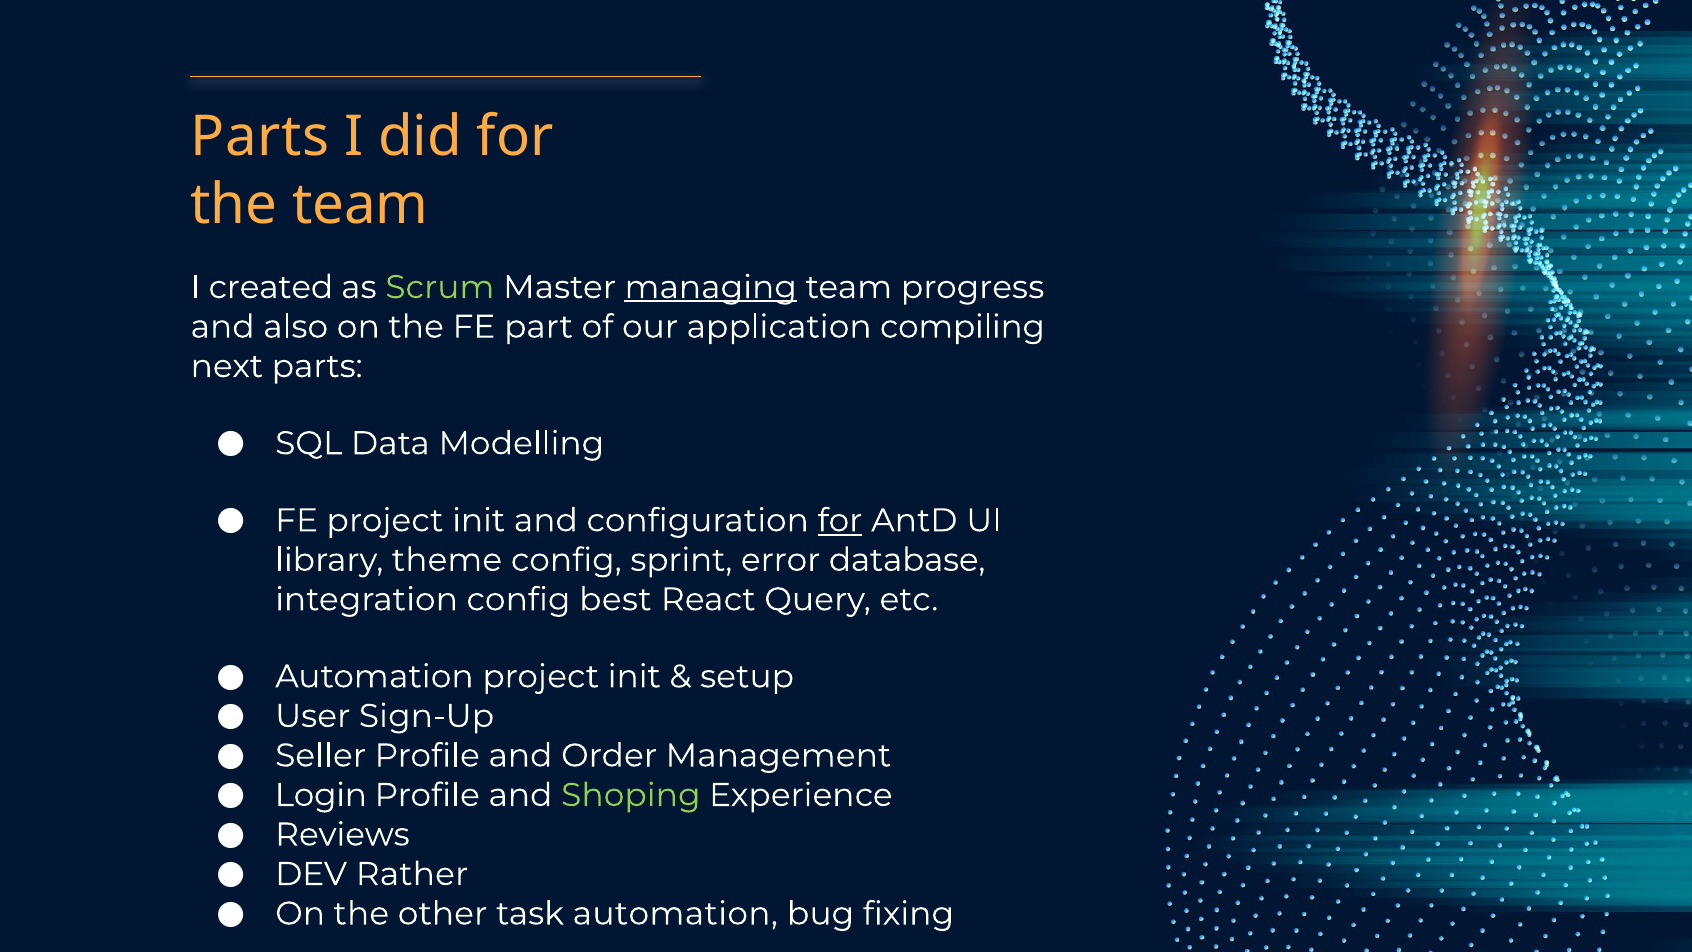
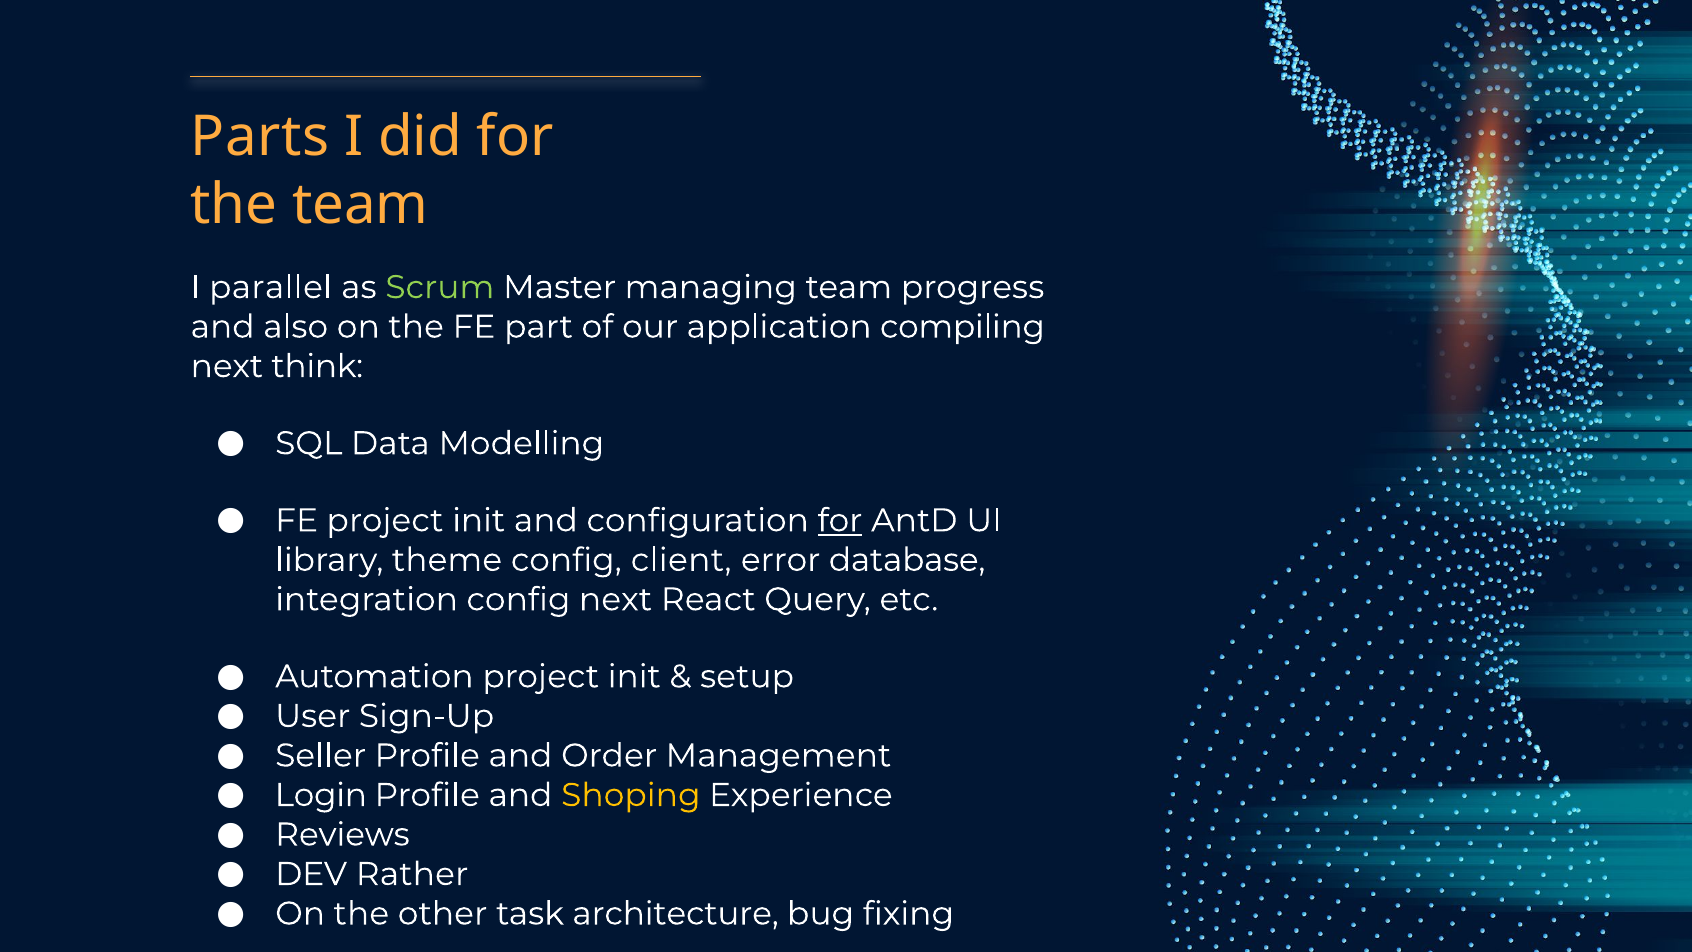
created: created -> parallel
managing underline: present -> none
next parts: parts -> think
sprint: sprint -> client
config best: best -> next
Shoping colour: light green -> yellow
task automation: automation -> architecture
